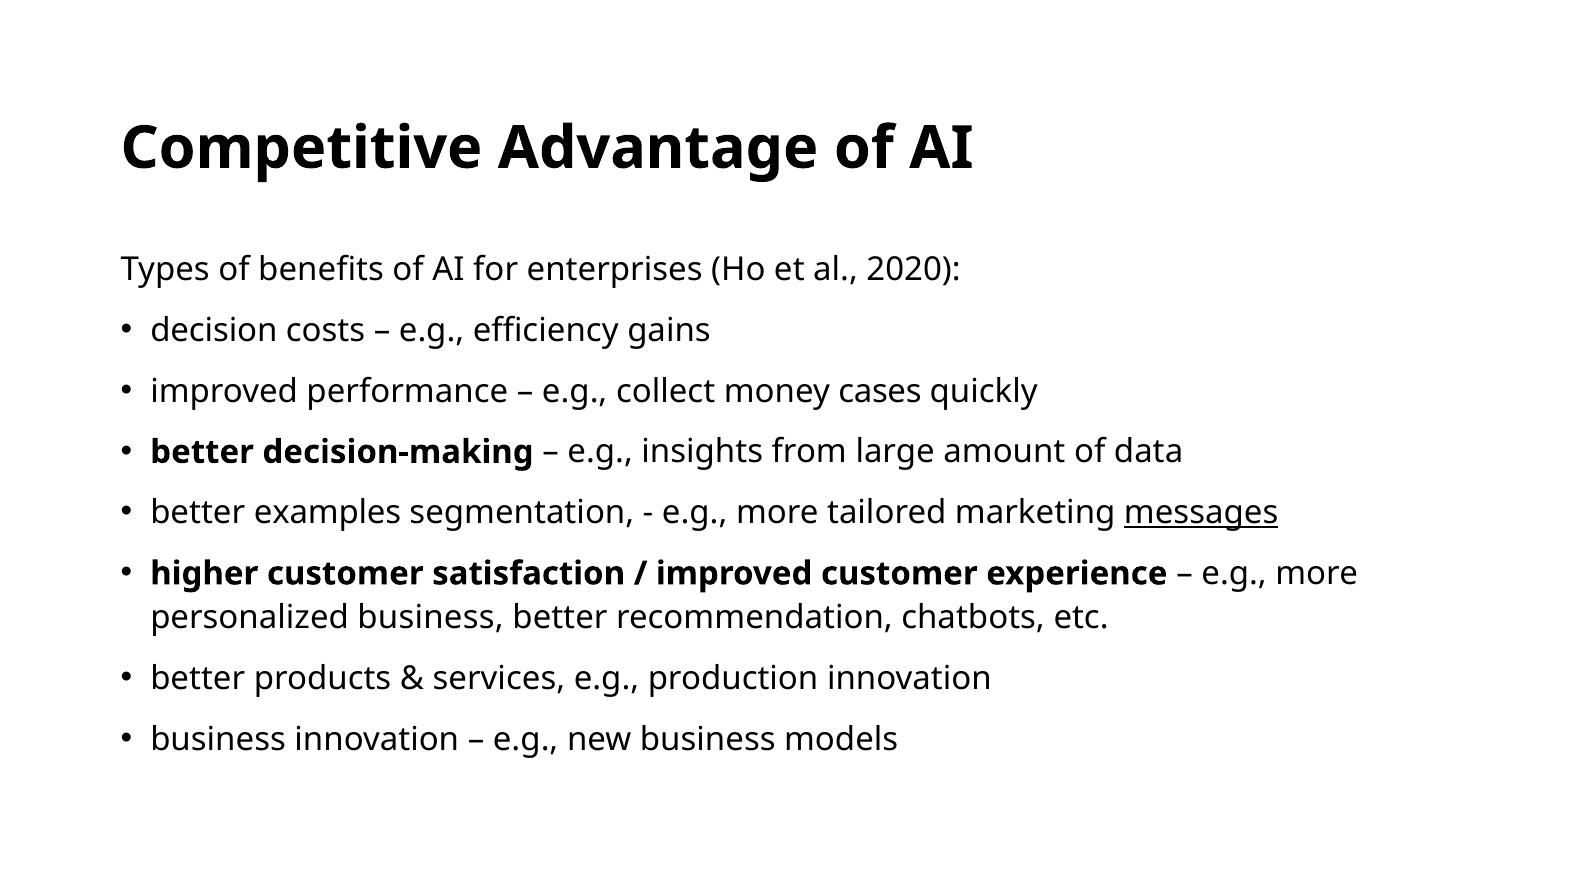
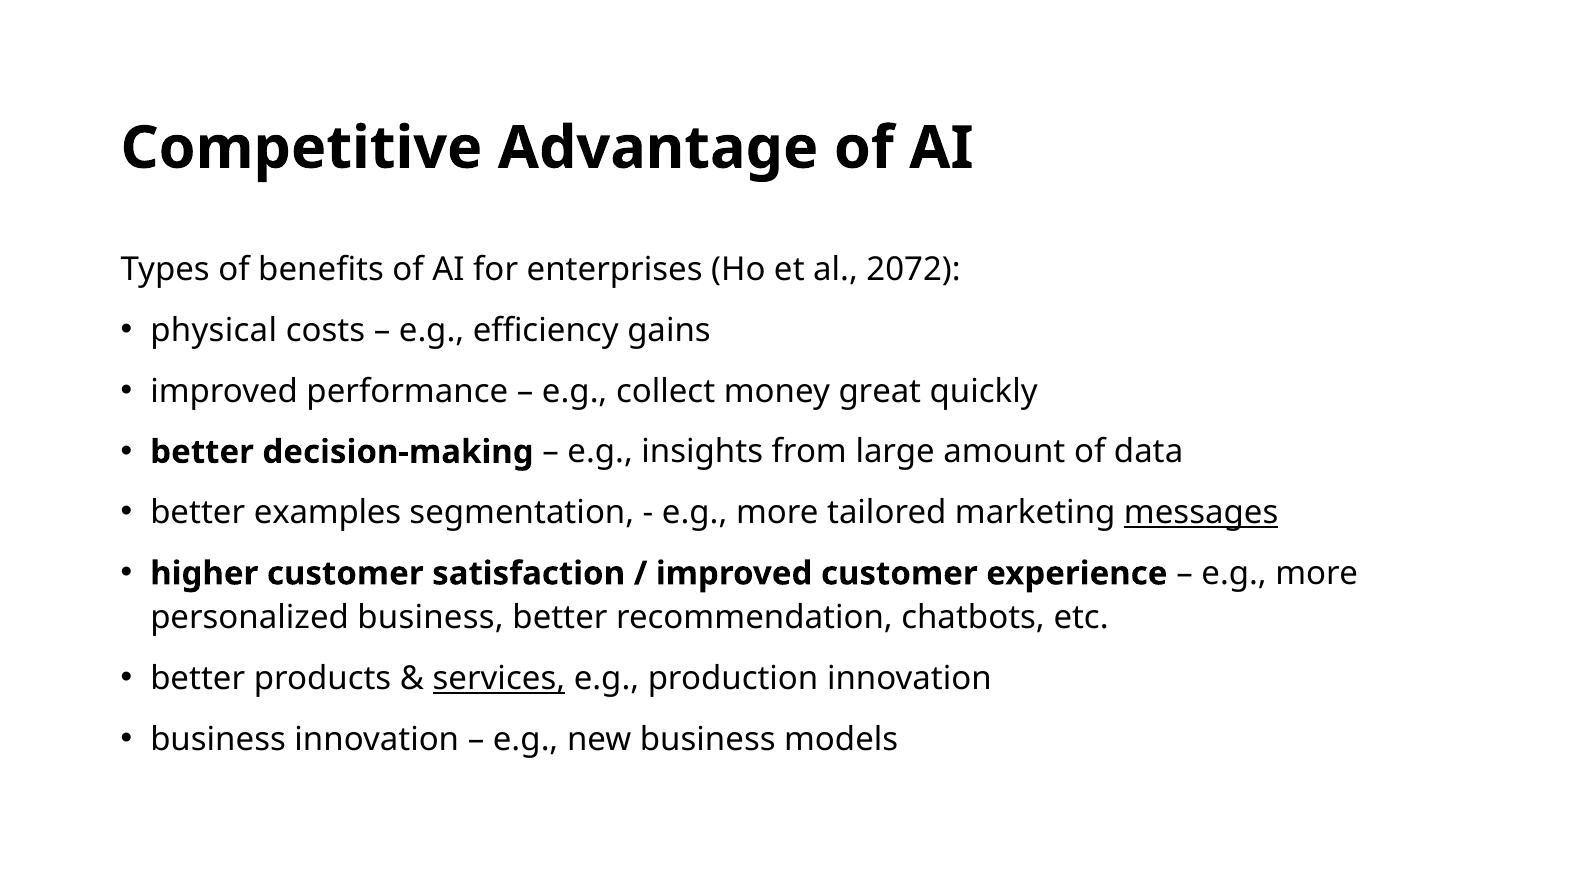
2020: 2020 -> 2072
decision: decision -> physical
cases: cases -> great
services underline: none -> present
